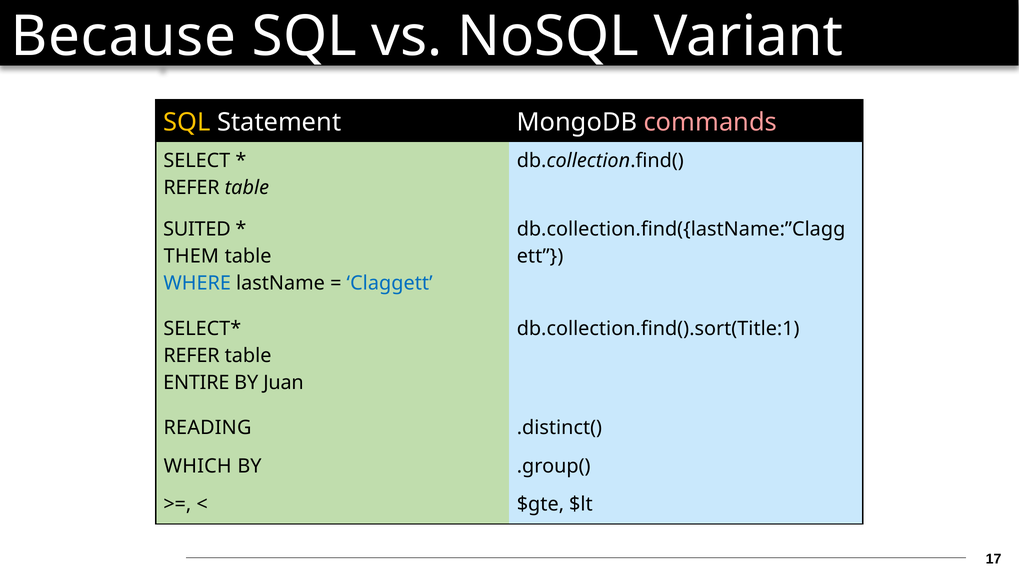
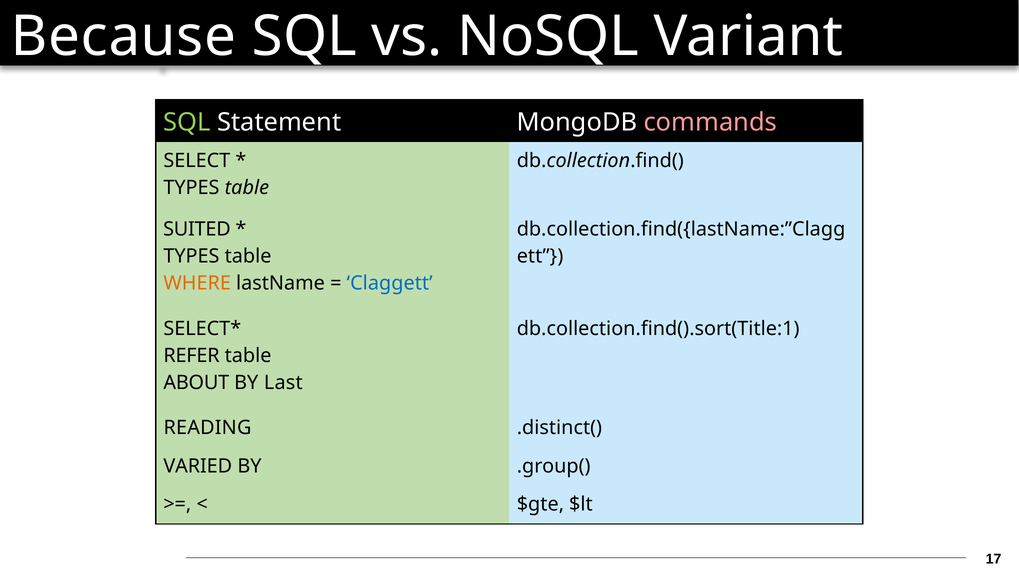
SQL at (187, 122) colour: yellow -> light green
REFER at (192, 188): REFER -> TYPES
THEM at (191, 256): THEM -> TYPES
WHERE colour: blue -> orange
ENTIRE: ENTIRE -> ABOUT
Juan: Juan -> Last
WHICH: WHICH -> VARIED
